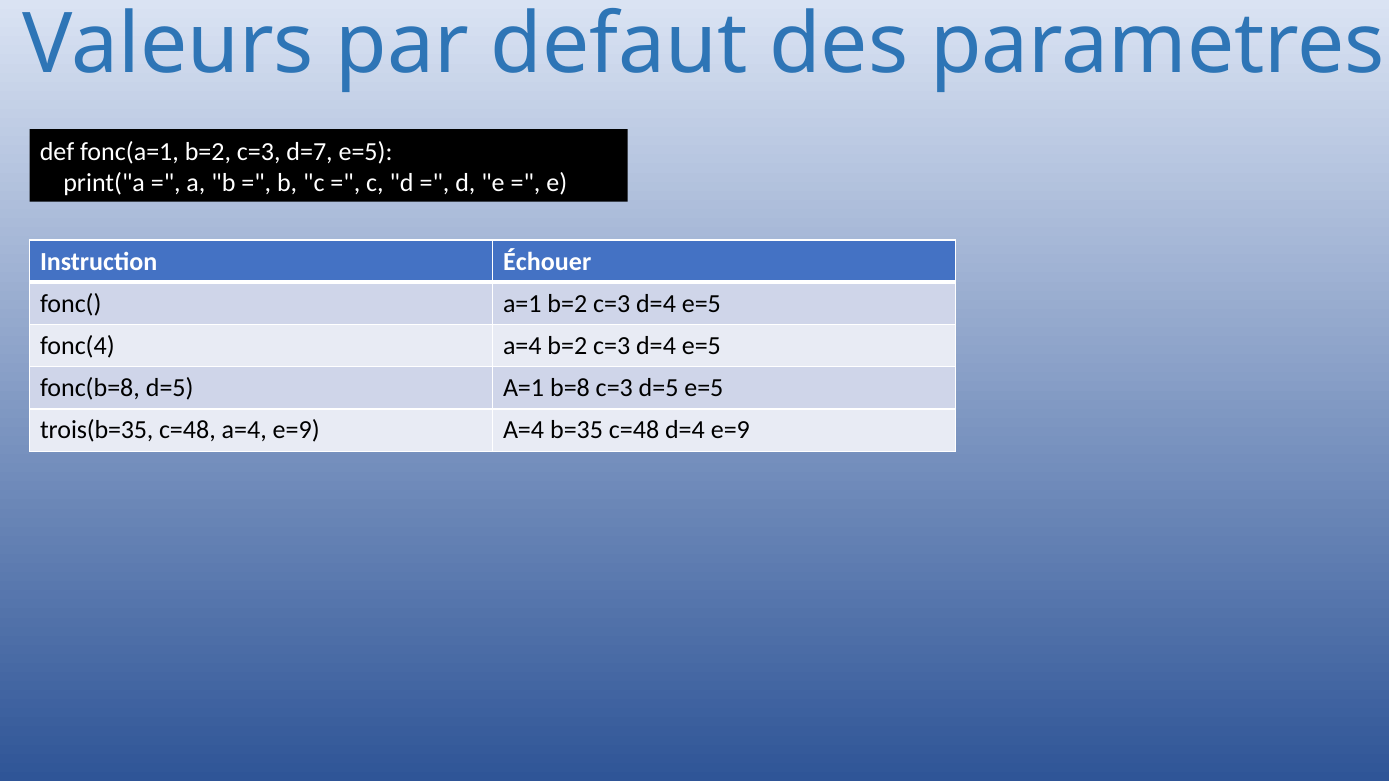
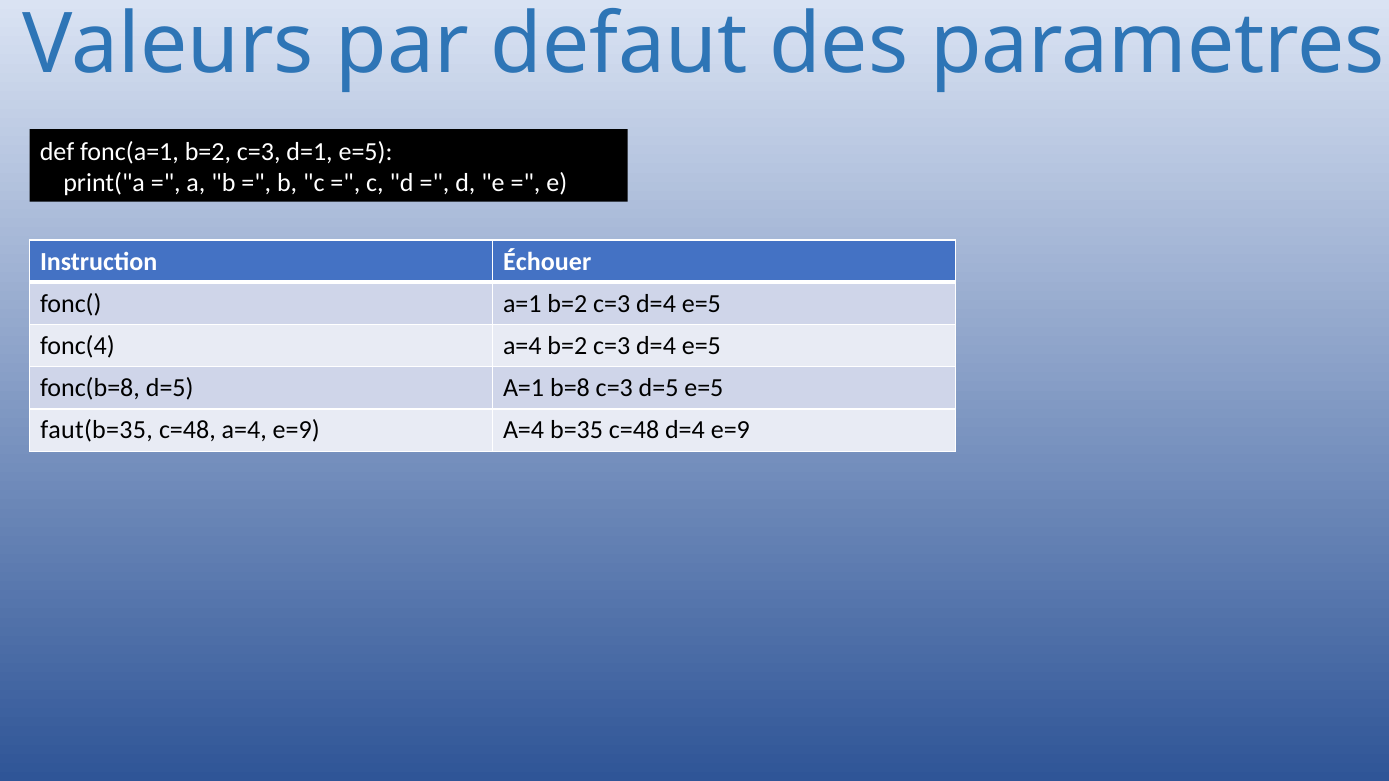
d=7: d=7 -> d=1
trois(b=35: trois(b=35 -> faut(b=35
